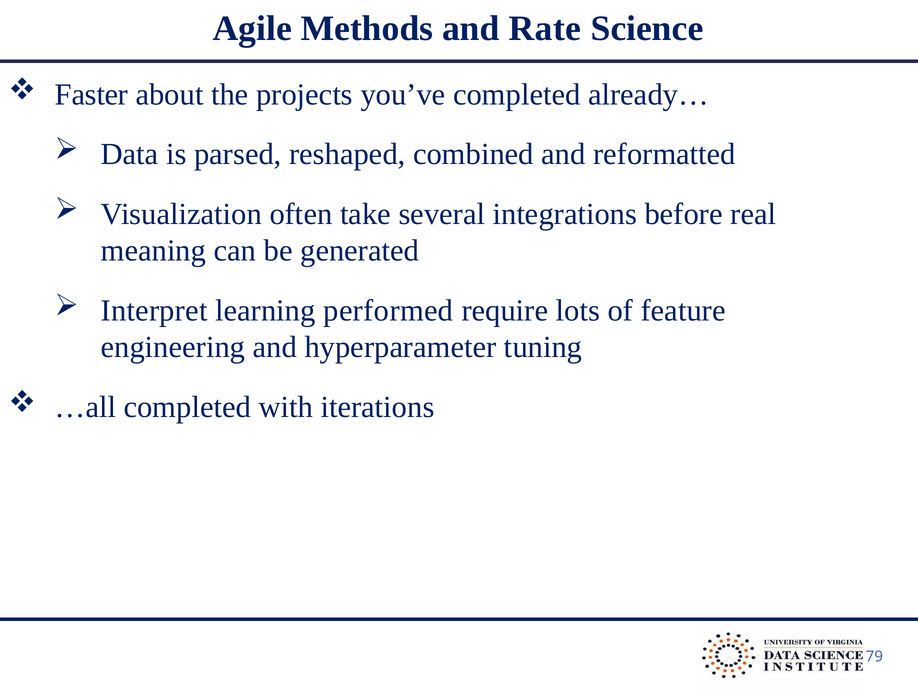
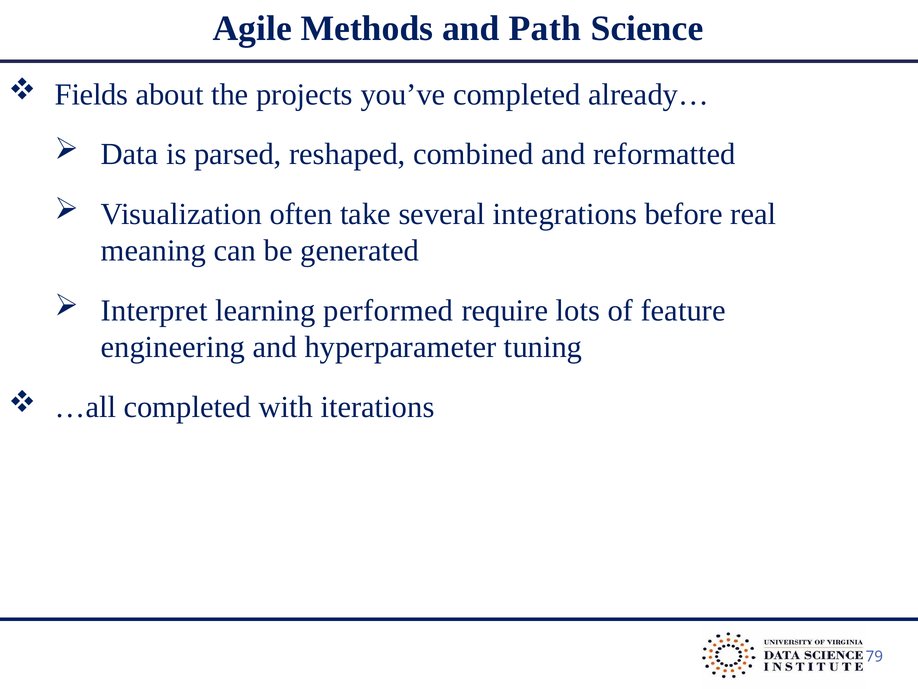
Rate: Rate -> Path
Faster: Faster -> Fields
